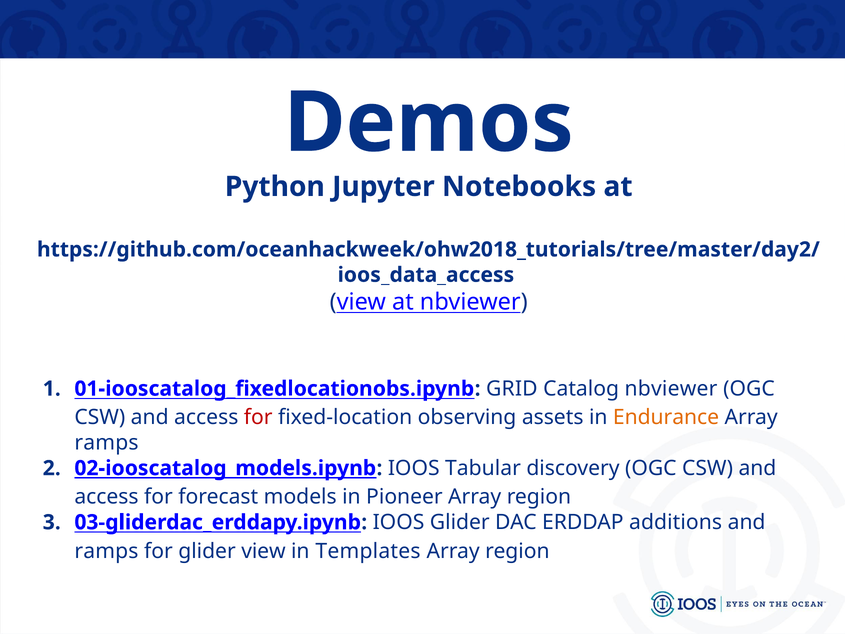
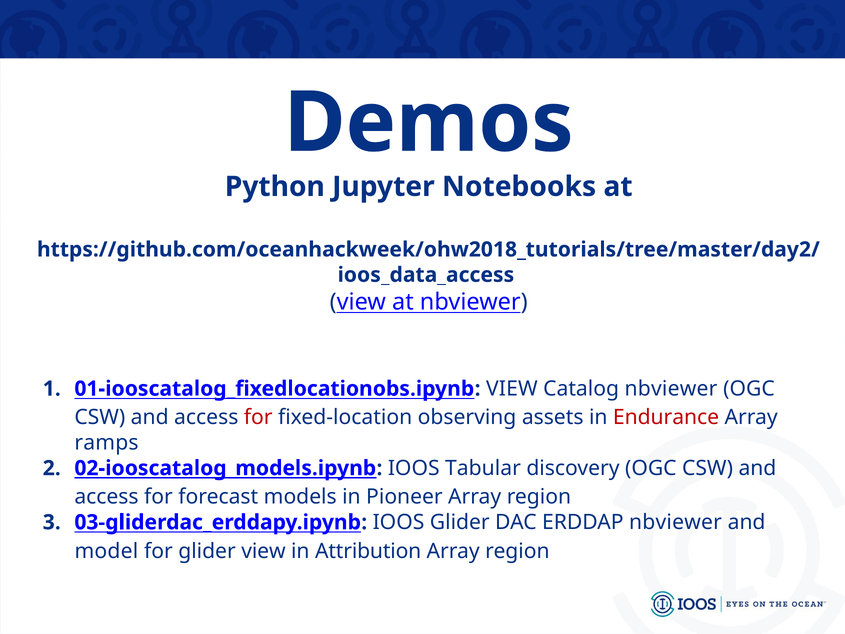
01-iooscatalog_fixedlocationobs.ipynb GRID: GRID -> VIEW
Endurance colour: orange -> red
ERDDAP additions: additions -> nbviewer
ramps at (106, 551): ramps -> model
Templates: Templates -> Attribution
